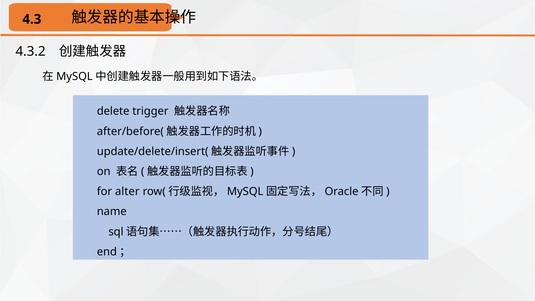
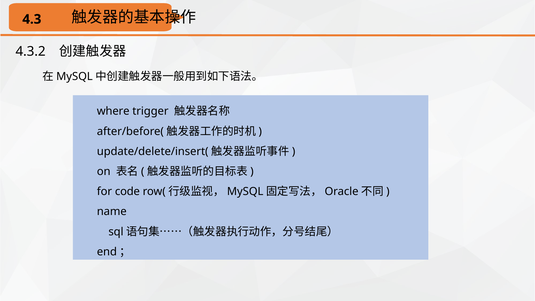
delete: delete -> where
alter: alter -> code
